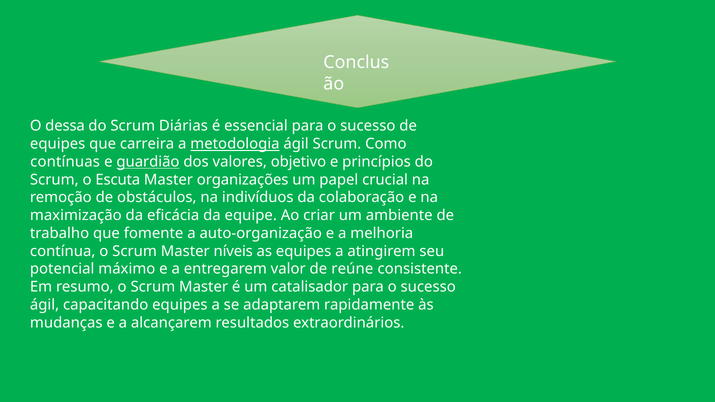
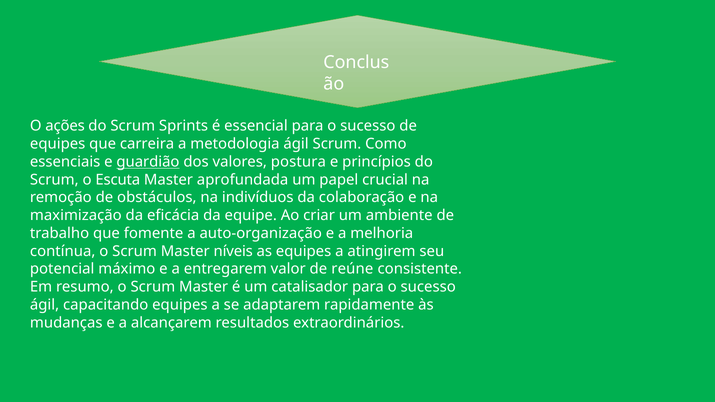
dessa: dessa -> ações
Diárias: Diárias -> Sprints
metodologia underline: present -> none
contínuas: contínuas -> essenciais
objetivo: objetivo -> postura
organizações: organizações -> aprofundada
